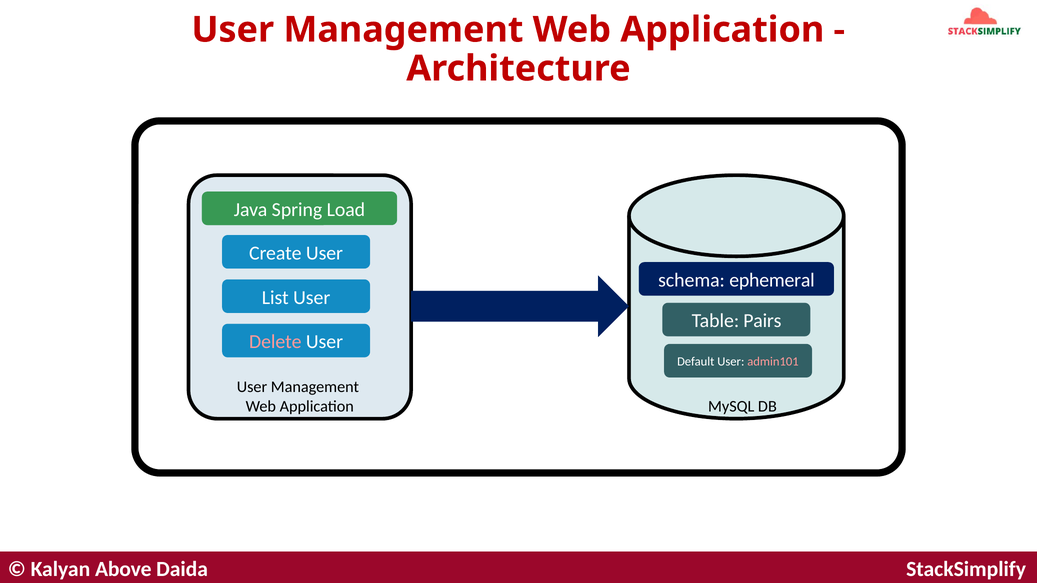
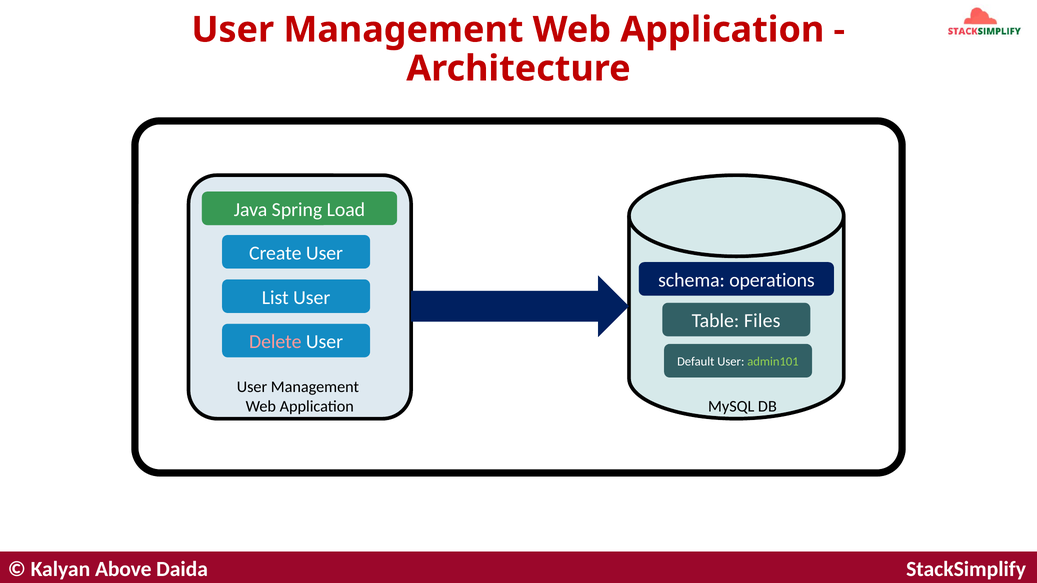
ephemeral: ephemeral -> operations
Pairs: Pairs -> Files
admin101 colour: pink -> light green
